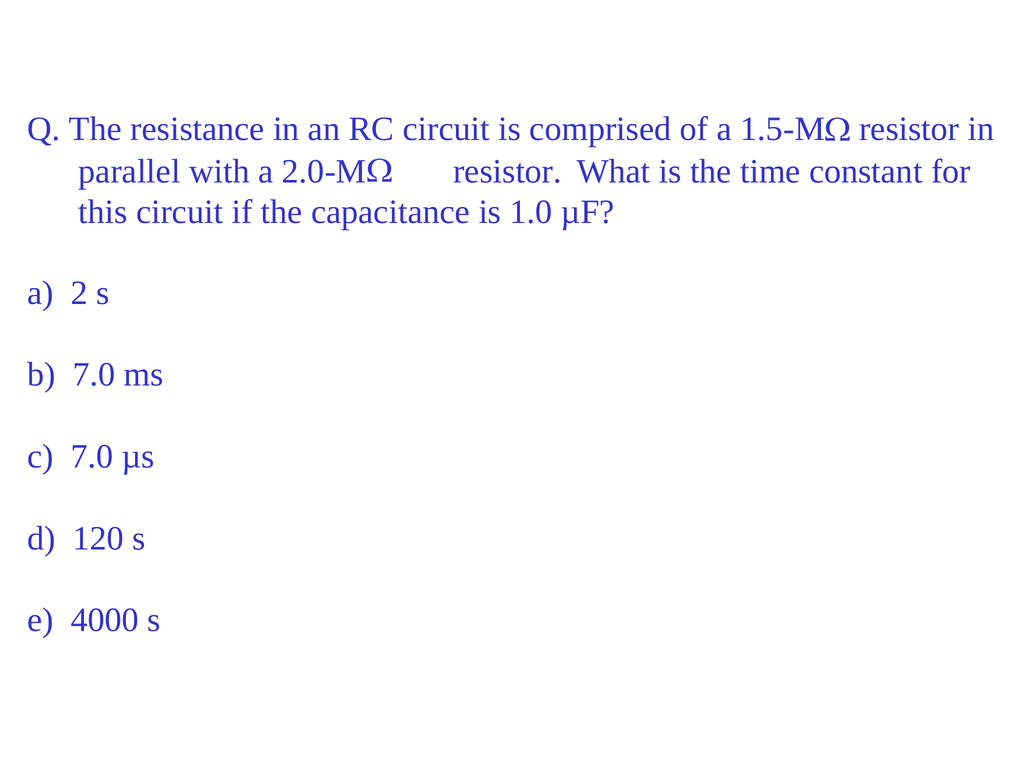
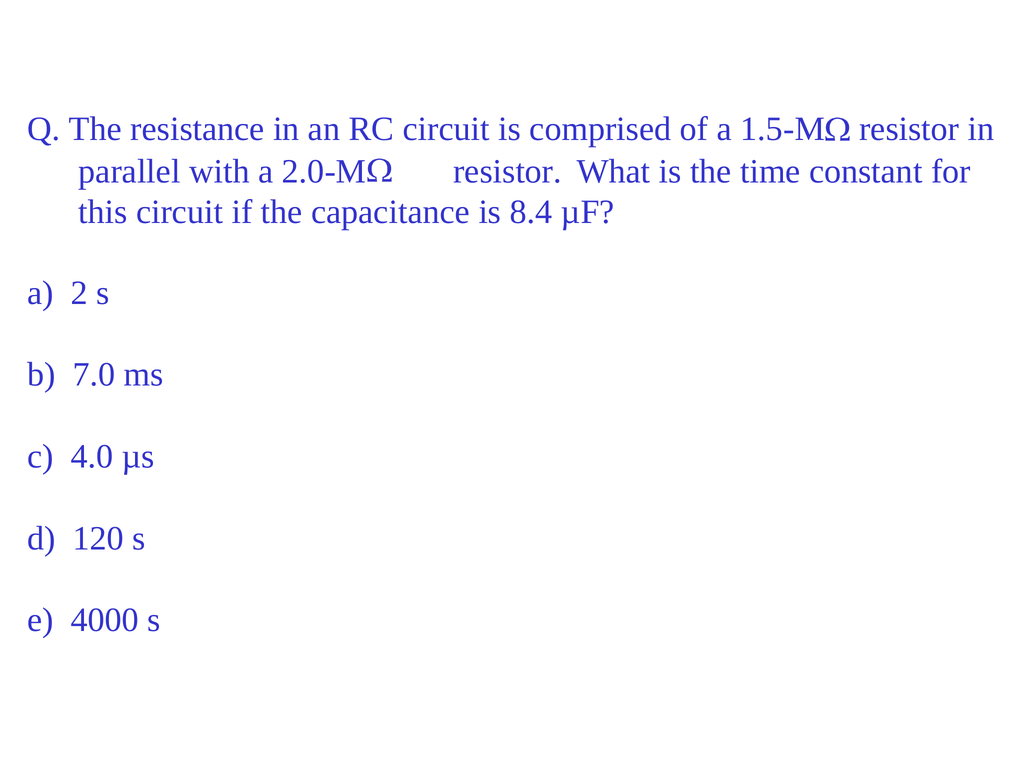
1.0: 1.0 -> 8.4
7.0 at (92, 457): 7.0 -> 4.0
